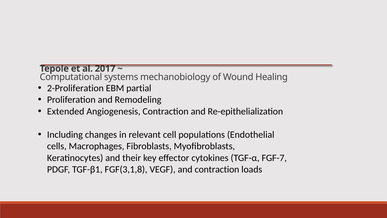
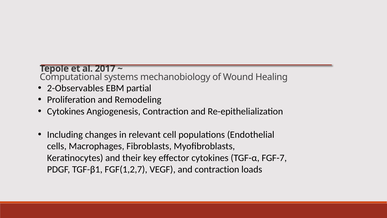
2-Proliferation: 2-Proliferation -> 2-Observables
Extended at (66, 111): Extended -> Cytokines
FGF(3,1,8: FGF(3,1,8 -> FGF(1,2,7
